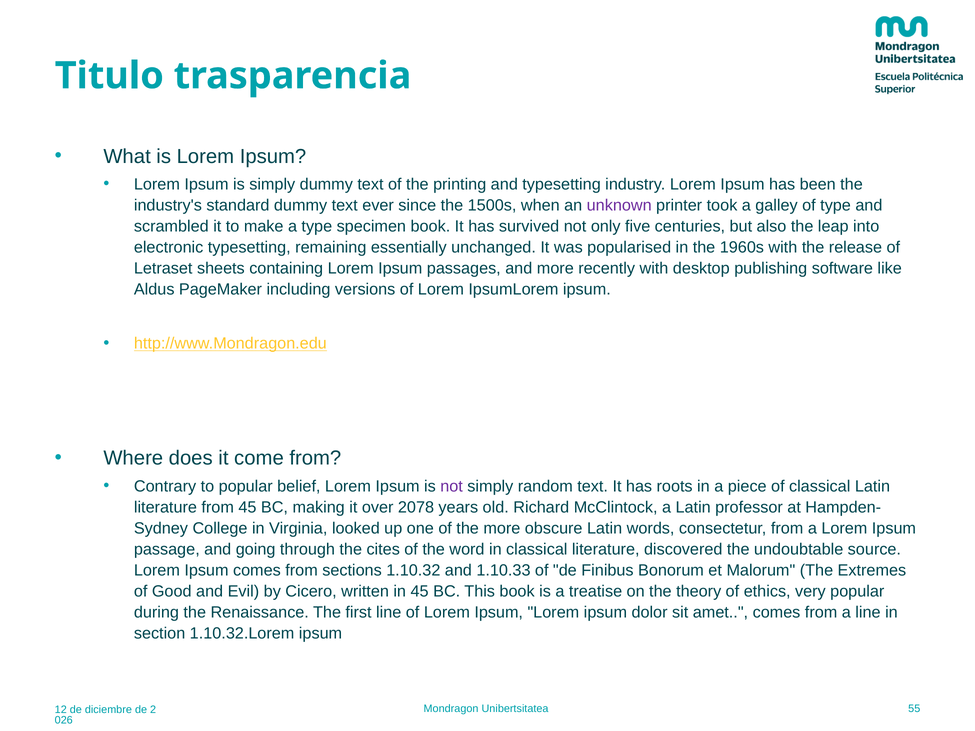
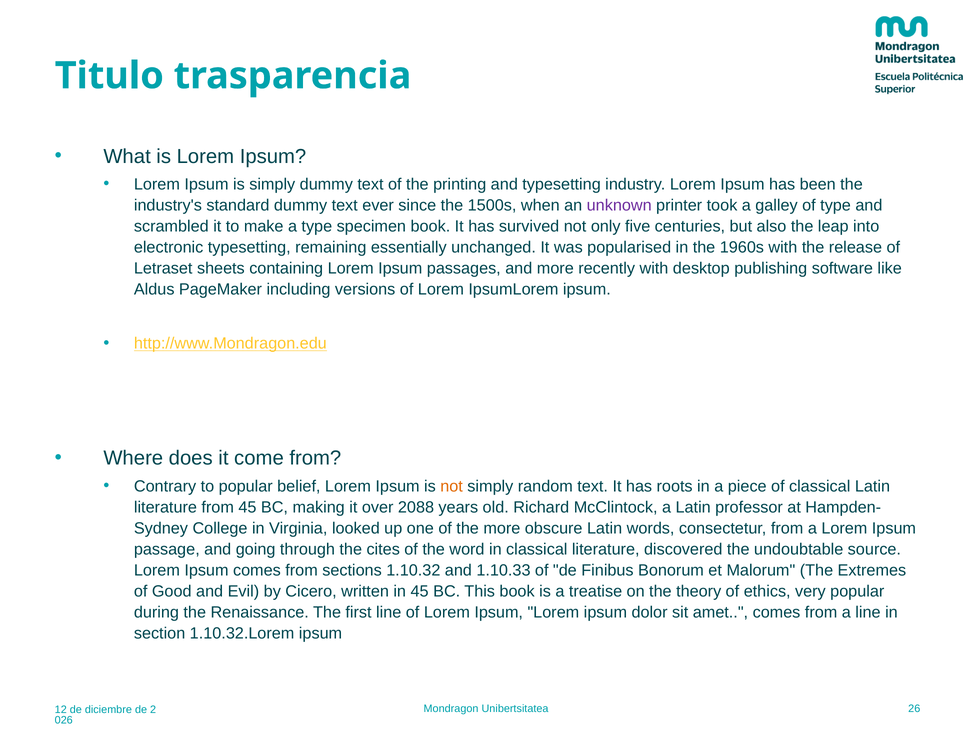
not at (452, 486) colour: purple -> orange
2078: 2078 -> 2088
55: 55 -> 26
